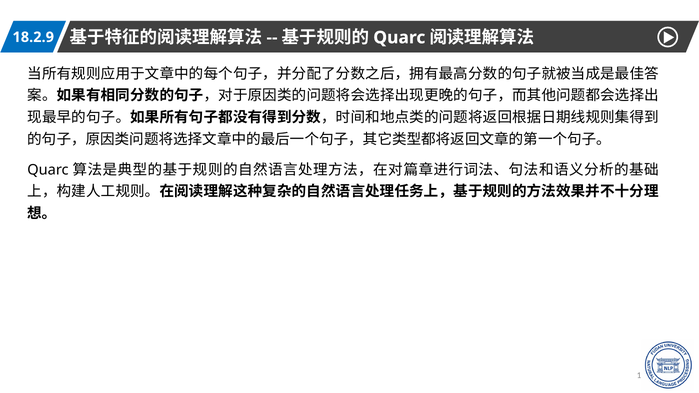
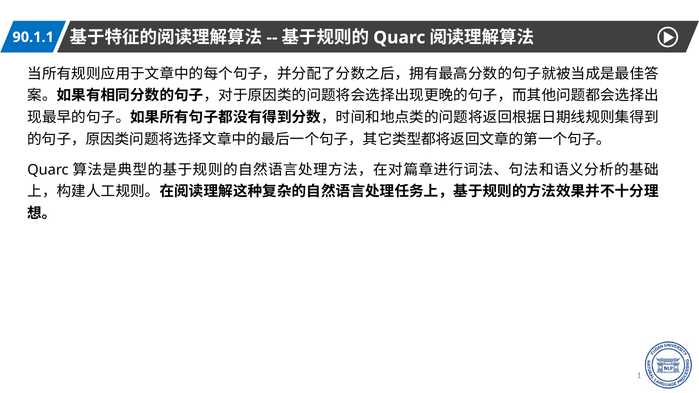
18.2.9: 18.2.9 -> 90.1.1
